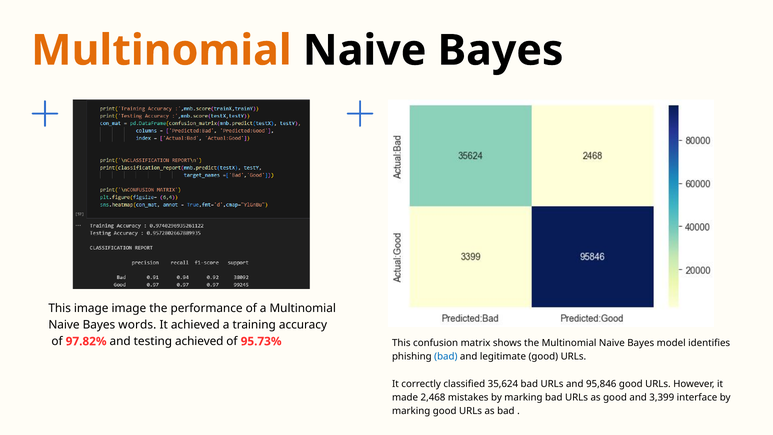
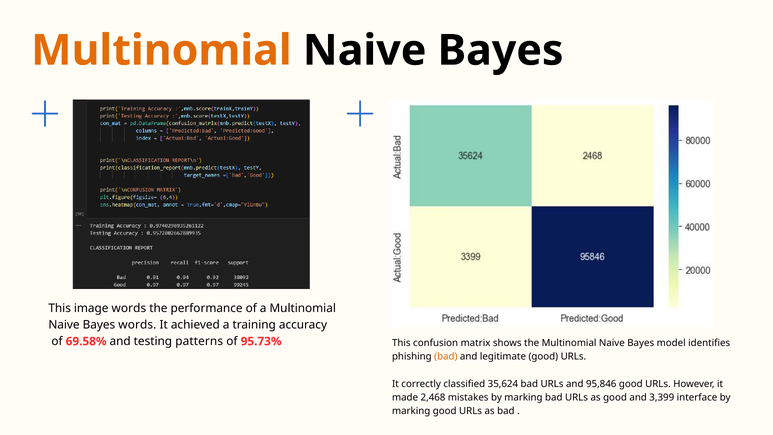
image image: image -> words
97.82%: 97.82% -> 69.58%
testing achieved: achieved -> patterns
bad at (446, 356) colour: blue -> orange
